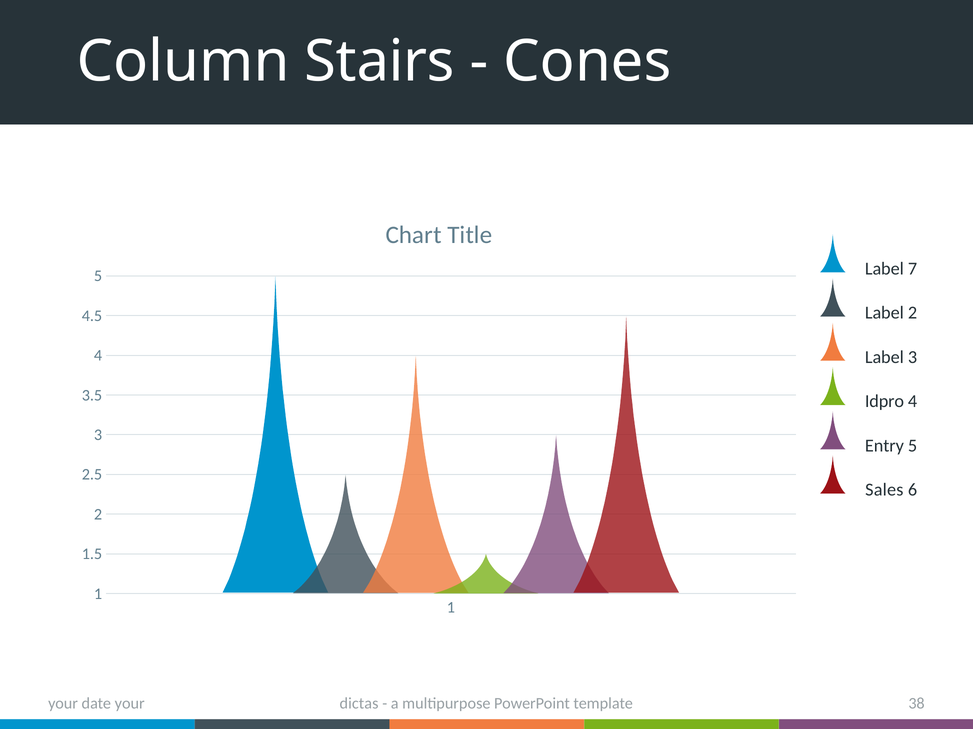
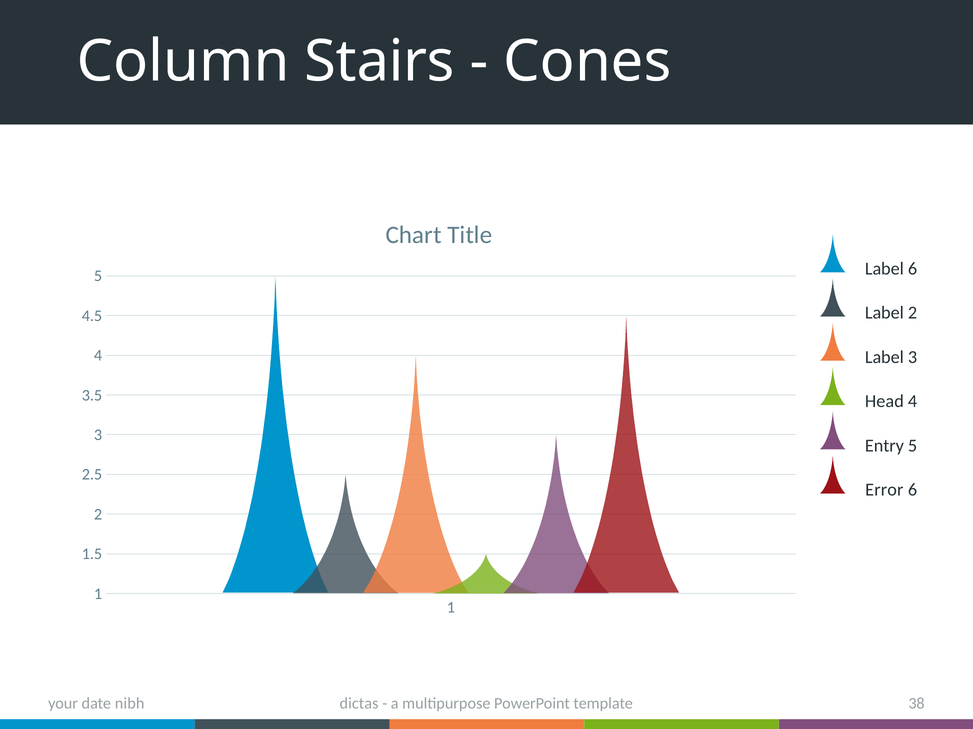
Label 7: 7 -> 6
Idpro: Idpro -> Head
Sales: Sales -> Error
date your: your -> nibh
